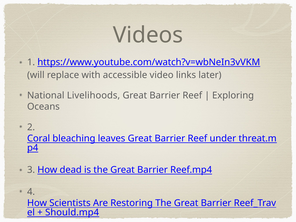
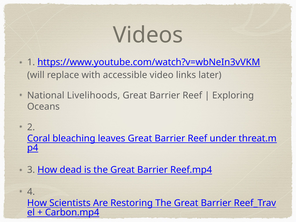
Should.mp4: Should.mp4 -> Carbon.mp4
